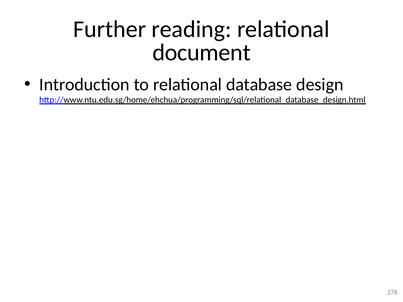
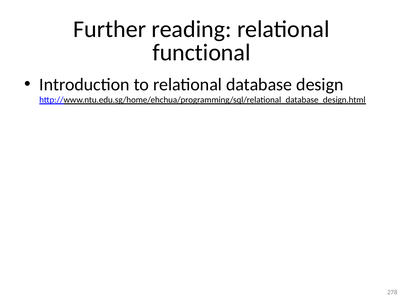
document: document -> functional
